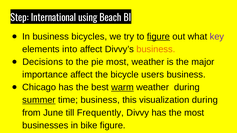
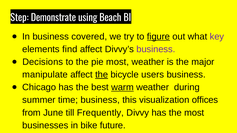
International: International -> Demonstrate
bicycles: bicycles -> covered
into: into -> find
business at (156, 49) colour: orange -> purple
importance: importance -> manipulate
the at (102, 75) underline: none -> present
summer underline: present -> none
visualization during: during -> offices
bike figure: figure -> future
